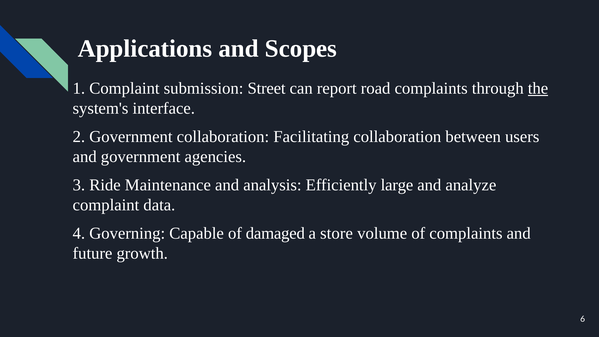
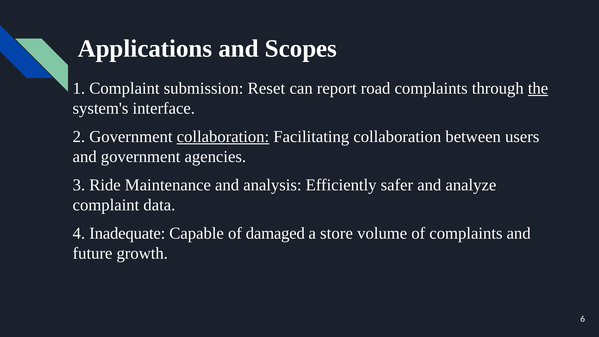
Street: Street -> Reset
collaboration at (223, 137) underline: none -> present
large: large -> safer
Governing: Governing -> Inadequate
